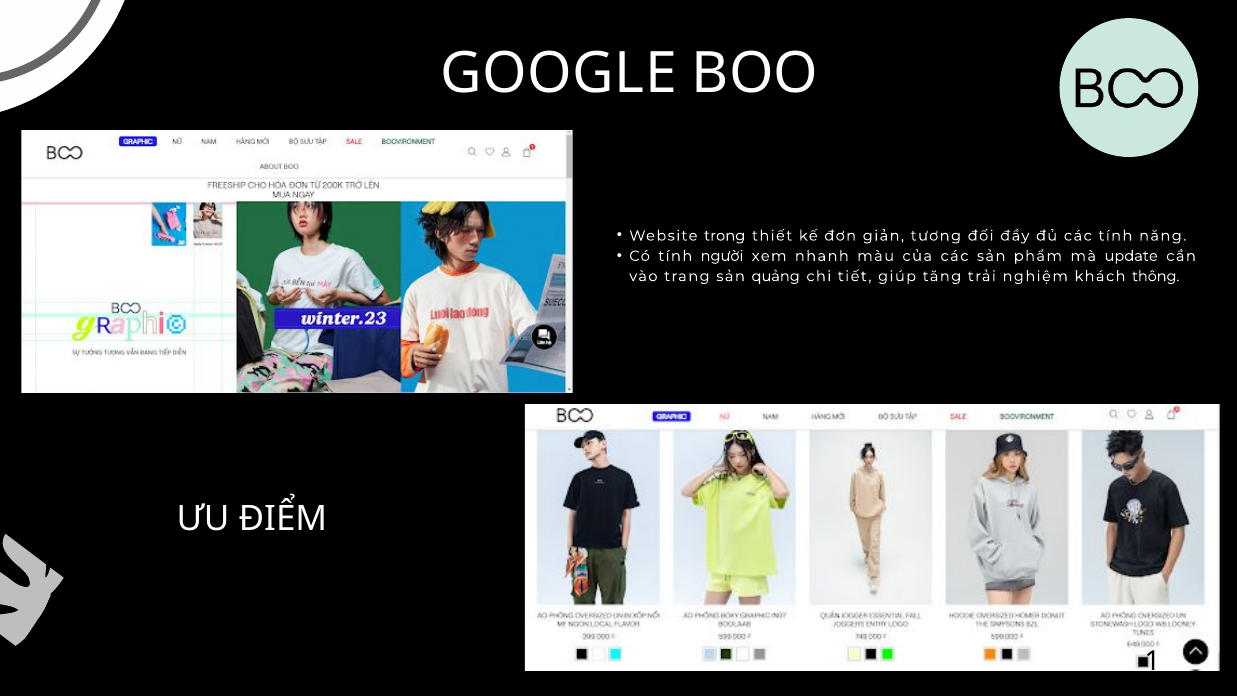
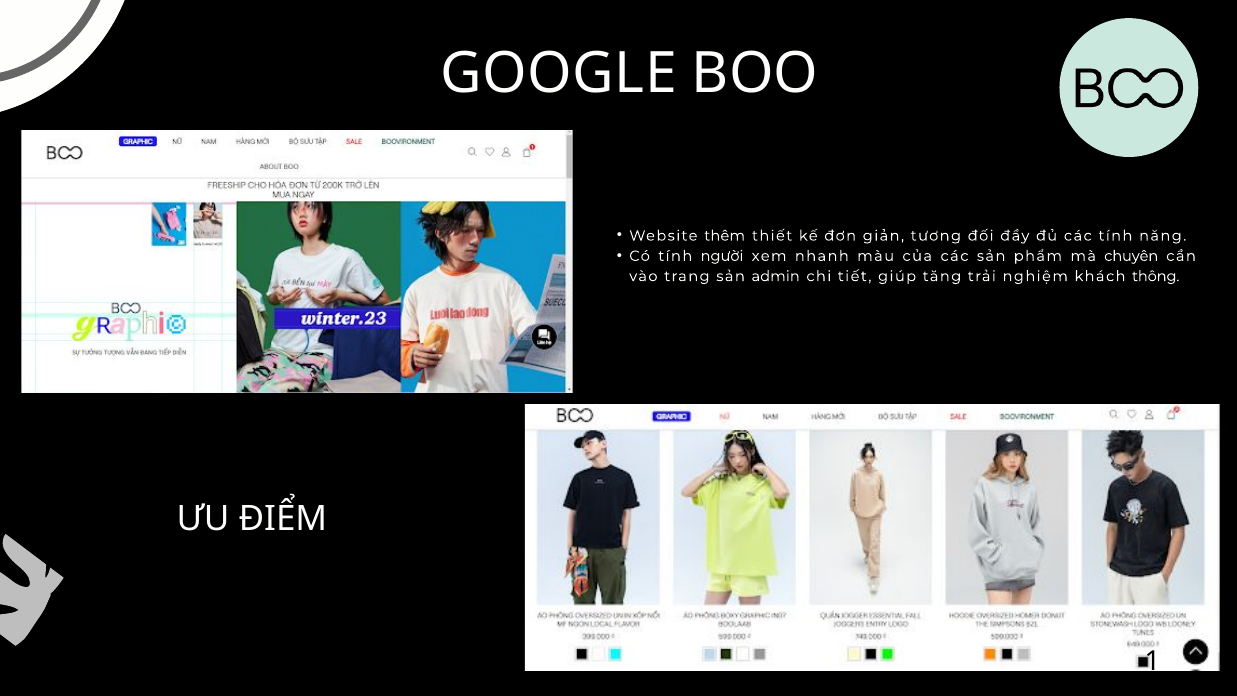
trong: trong -> thêm
update: update -> chuyên
quảng: quảng -> admin
